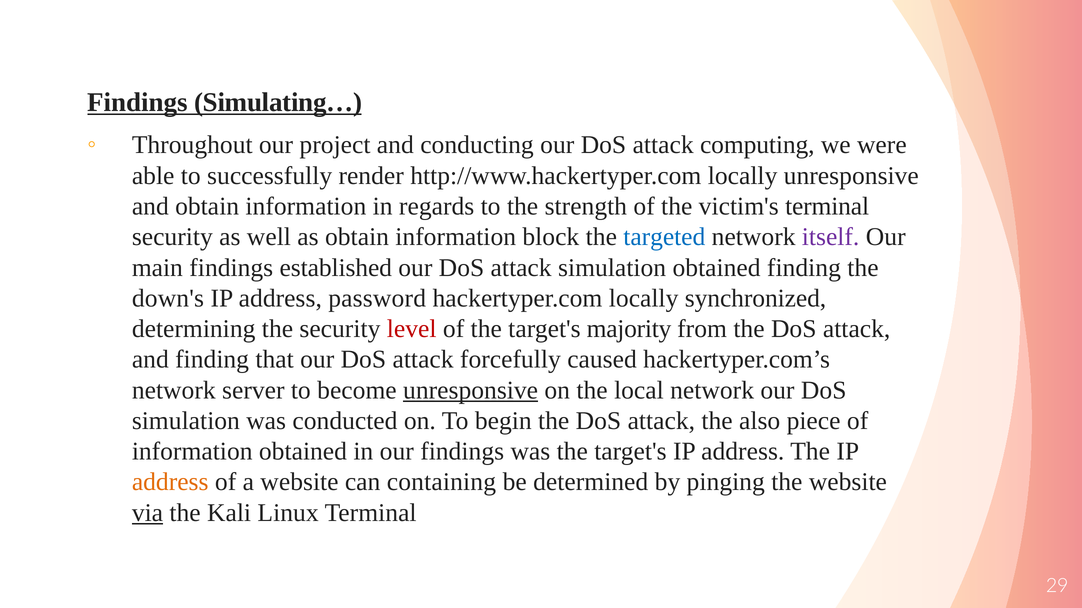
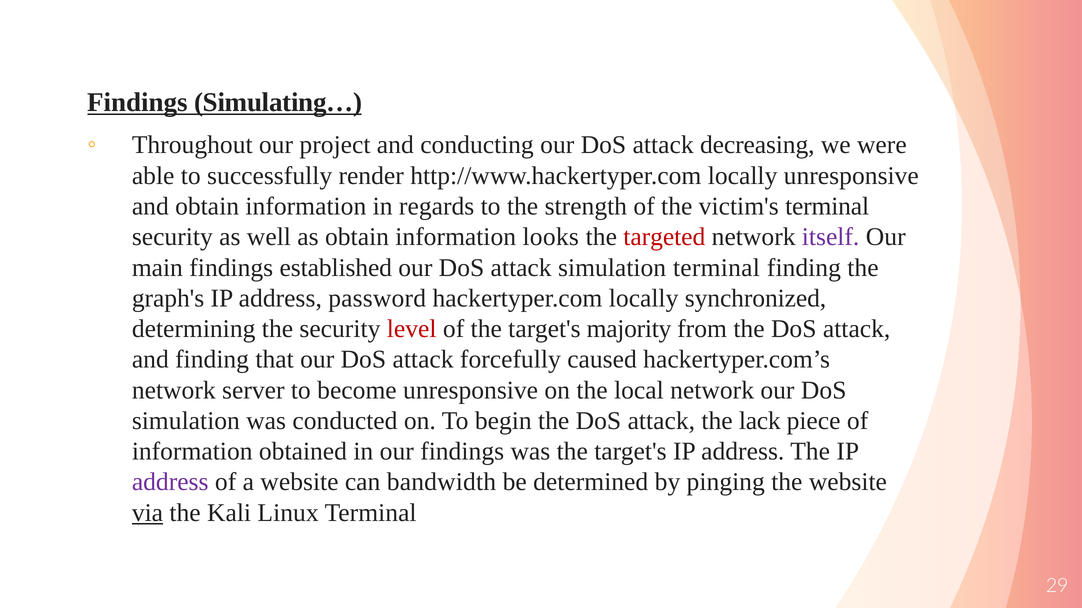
computing: computing -> decreasing
block: block -> looks
targeted colour: blue -> red
simulation obtained: obtained -> terminal
down's: down's -> graph's
unresponsive at (471, 391) underline: present -> none
also: also -> lack
address at (170, 483) colour: orange -> purple
containing: containing -> bandwidth
